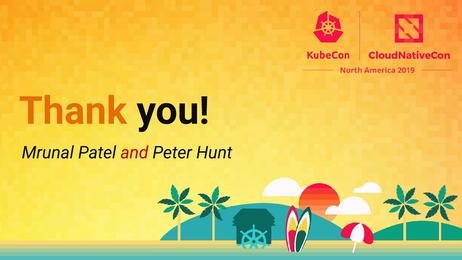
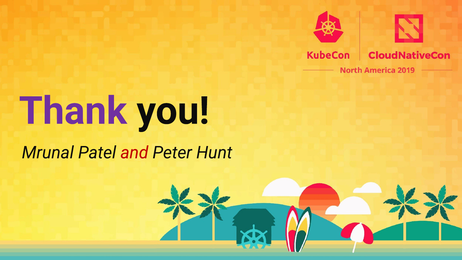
Thank colour: orange -> purple
